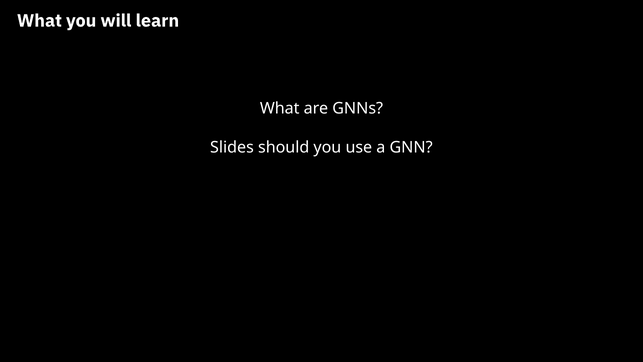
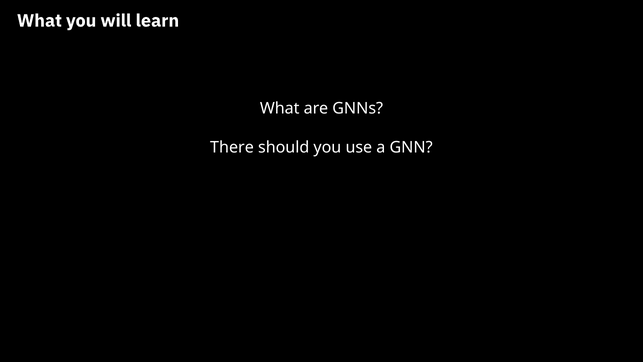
Slides: Slides -> There
